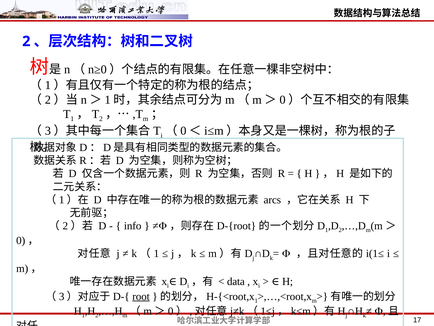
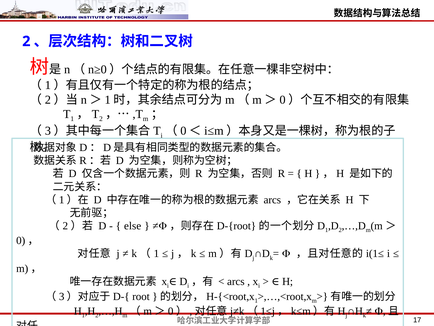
info: info -> else
data at (236, 281): data -> arcs
root underline: present -> none
